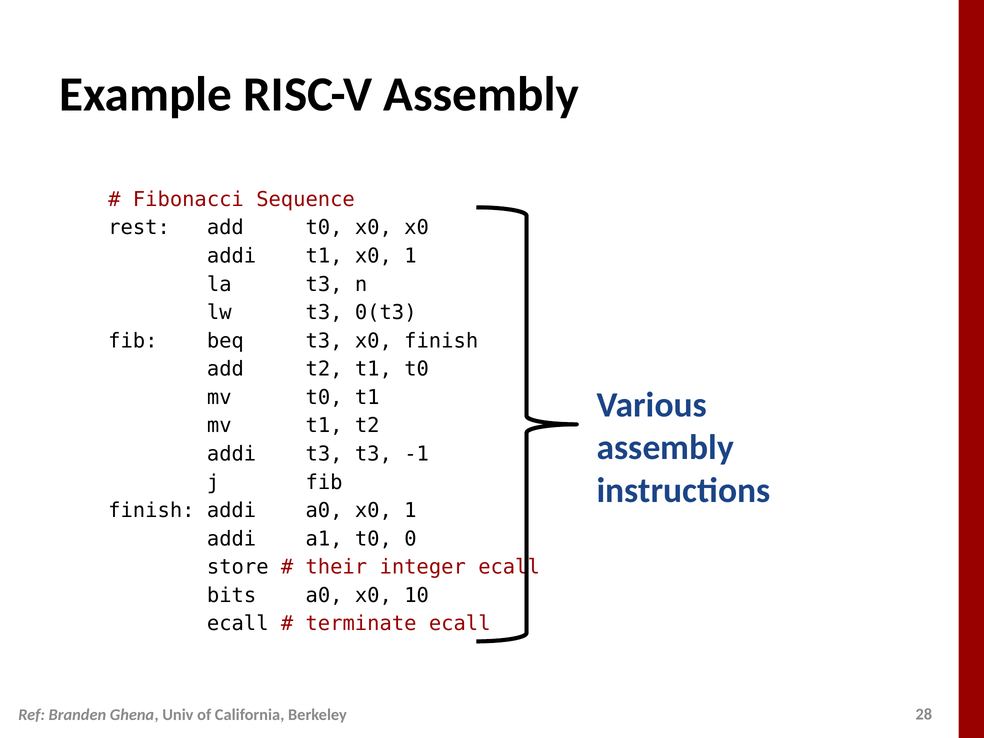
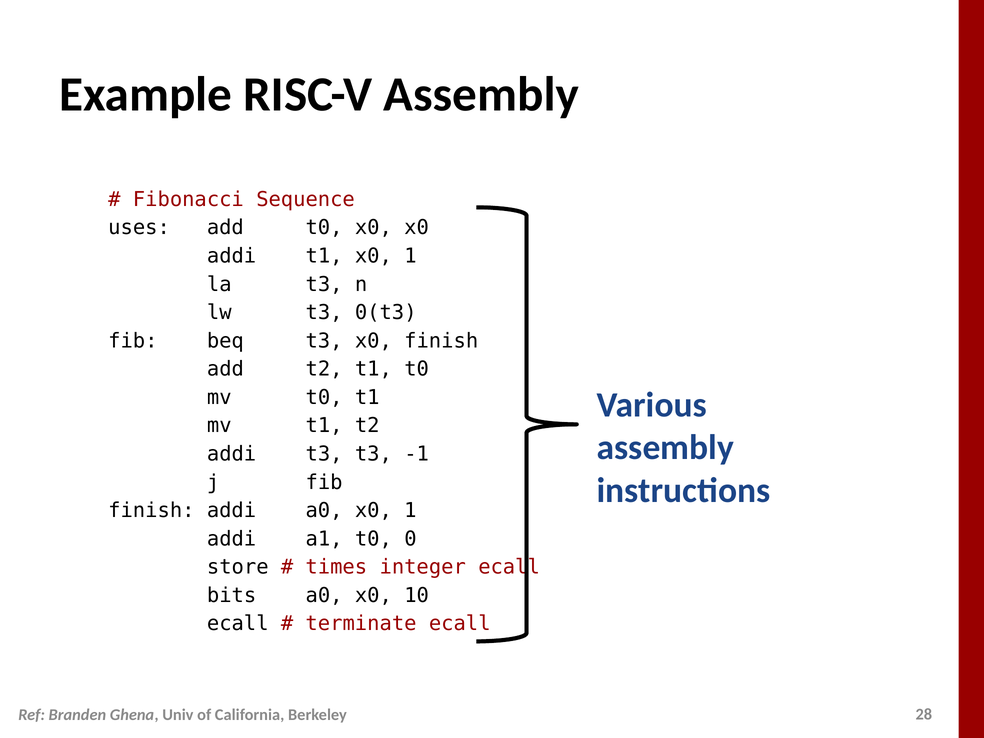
rest: rest -> uses
their: their -> times
